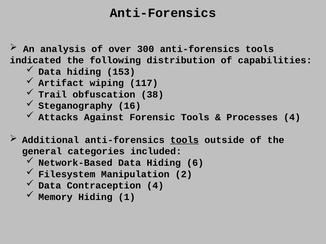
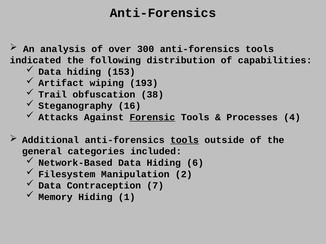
117: 117 -> 193
Forensic underline: none -> present
Contraception 4: 4 -> 7
